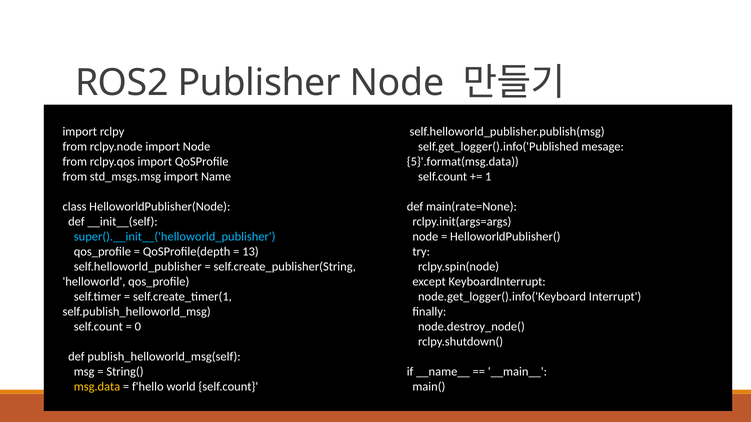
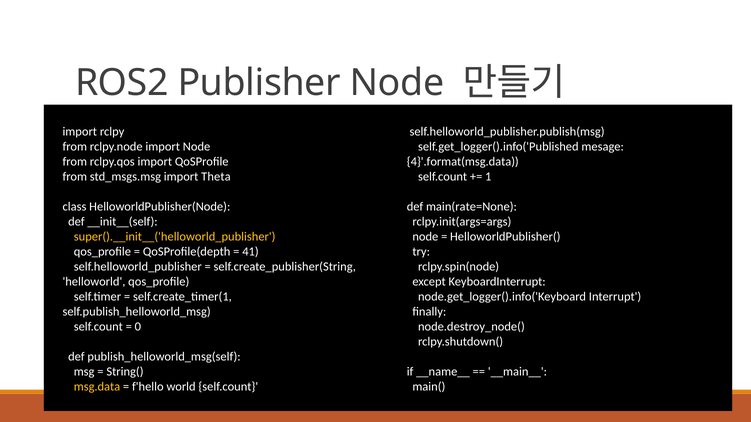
5}'.format(msg.data: 5}'.format(msg.data -> 4}'.format(msg.data
Name: Name -> Theta
super().__init__('helloworld_publisher colour: light blue -> yellow
13: 13 -> 41
